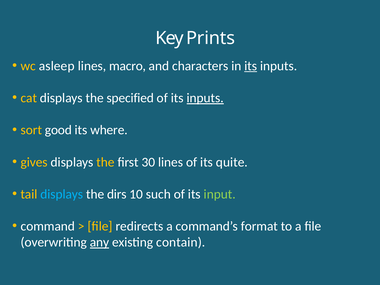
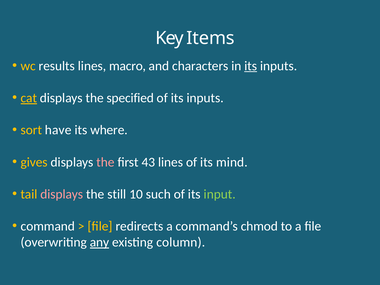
Prints: Prints -> Items
asleep: asleep -> results
cat underline: none -> present
inputs at (205, 98) underline: present -> none
good: good -> have
the at (105, 162) colour: yellow -> pink
30: 30 -> 43
quite: quite -> mind
displays at (62, 194) colour: light blue -> pink
dirs: dirs -> still
format: format -> chmod
contain: contain -> column
